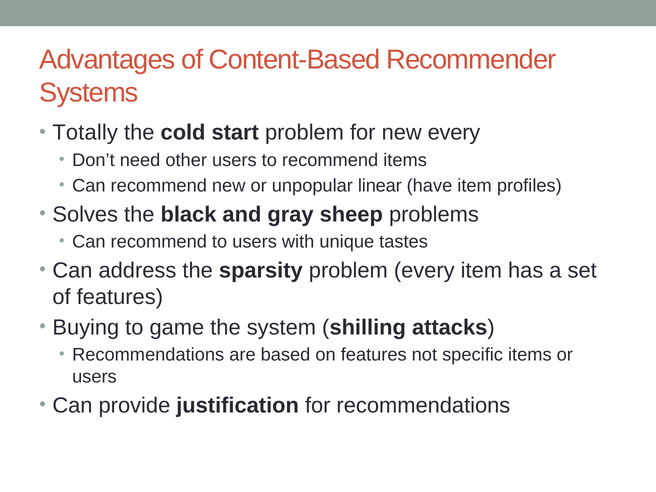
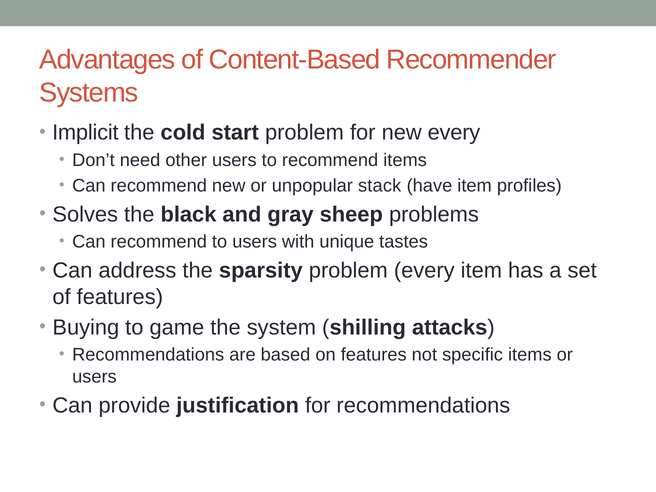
Totally: Totally -> Implicit
linear: linear -> stack
